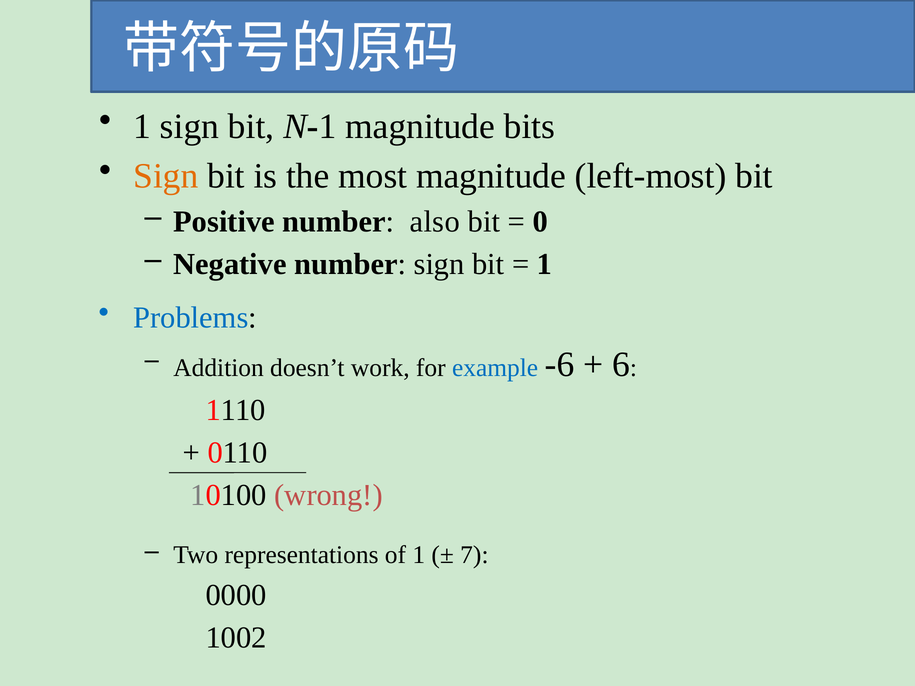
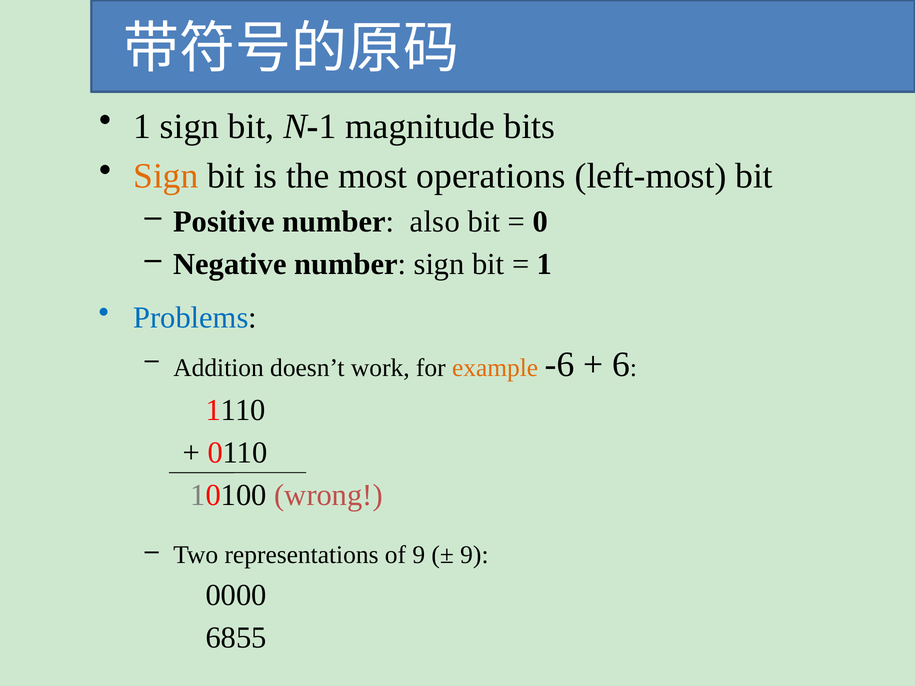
most magnitude: magnitude -> operations
example colour: blue -> orange
of 1: 1 -> 9
7 at (474, 555): 7 -> 9
1002: 1002 -> 6855
